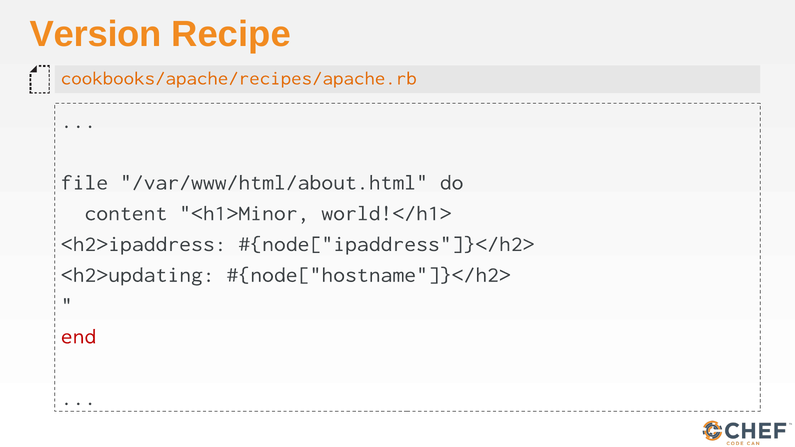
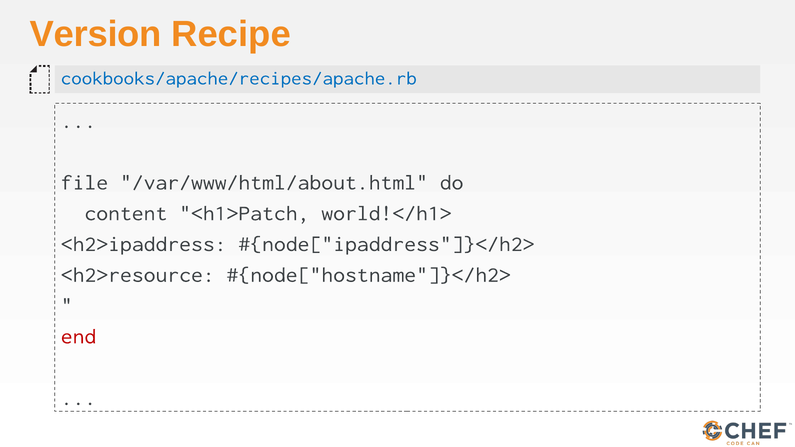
cookbooks/apache/recipes/apache.rb colour: orange -> blue
<h1>Minor: <h1>Minor -> <h1>Patch
<h2>updating: <h2>updating -> <h2>resource
